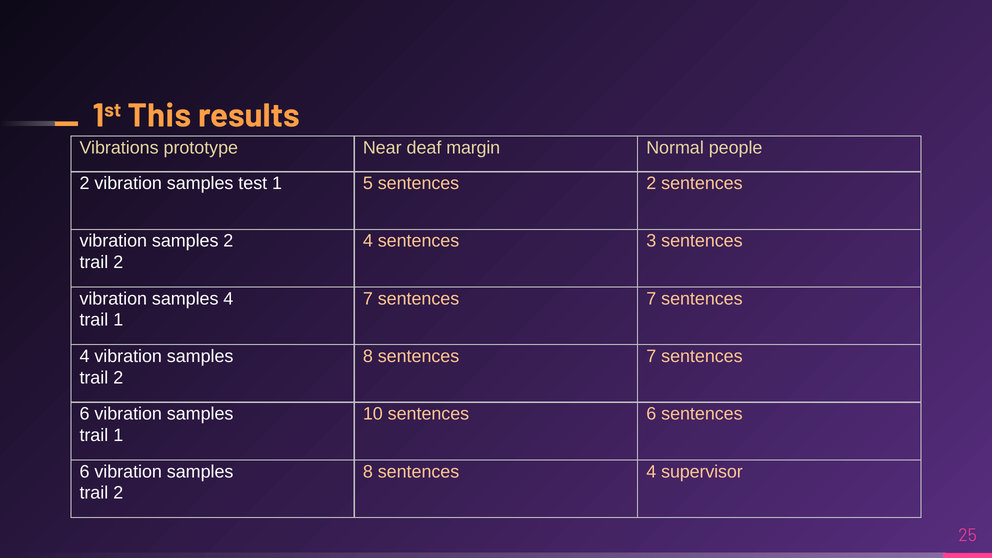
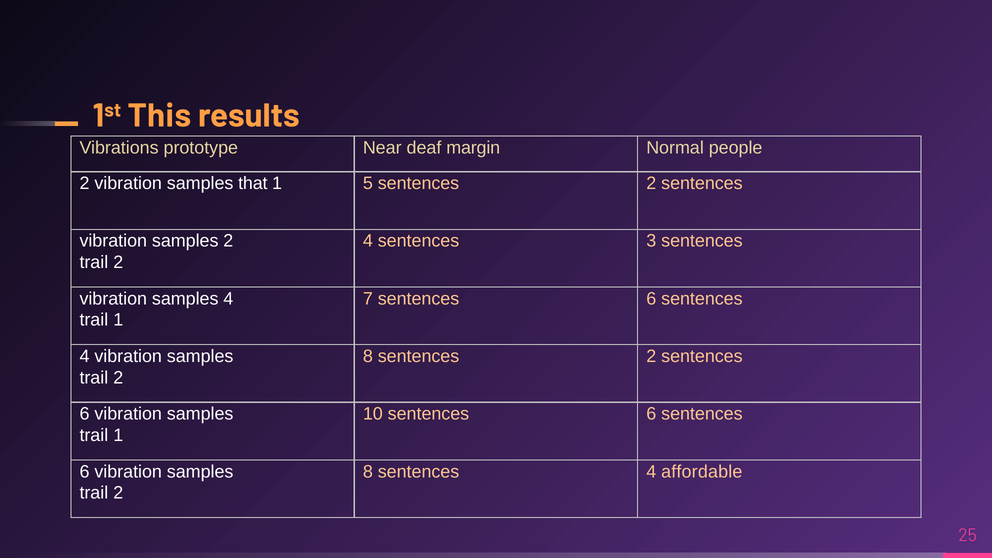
test: test -> that
7 sentences 7: 7 -> 6
8 sentences 7: 7 -> 2
supervisor: supervisor -> affordable
